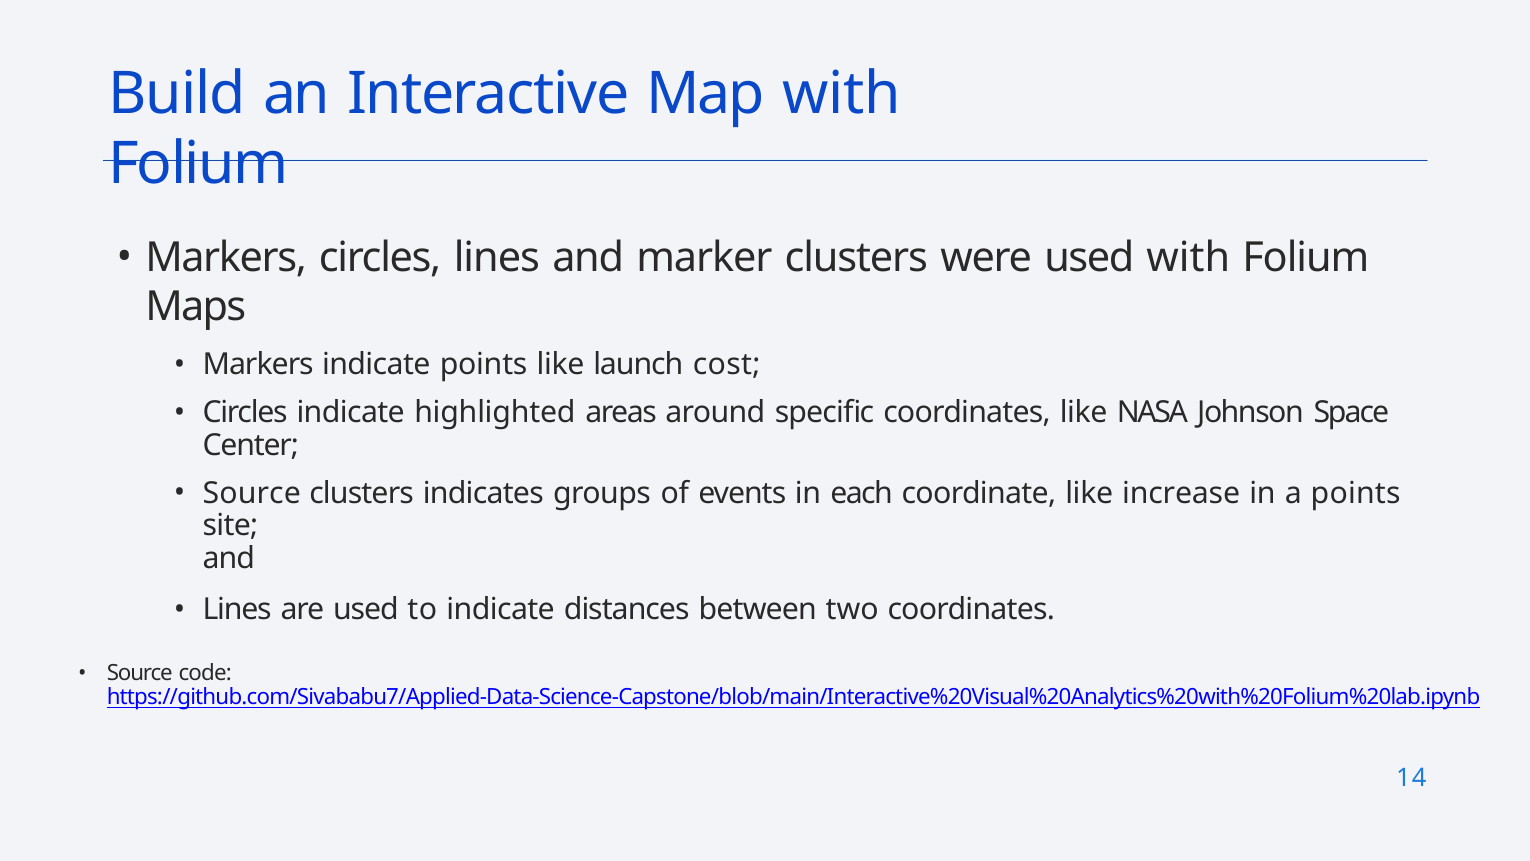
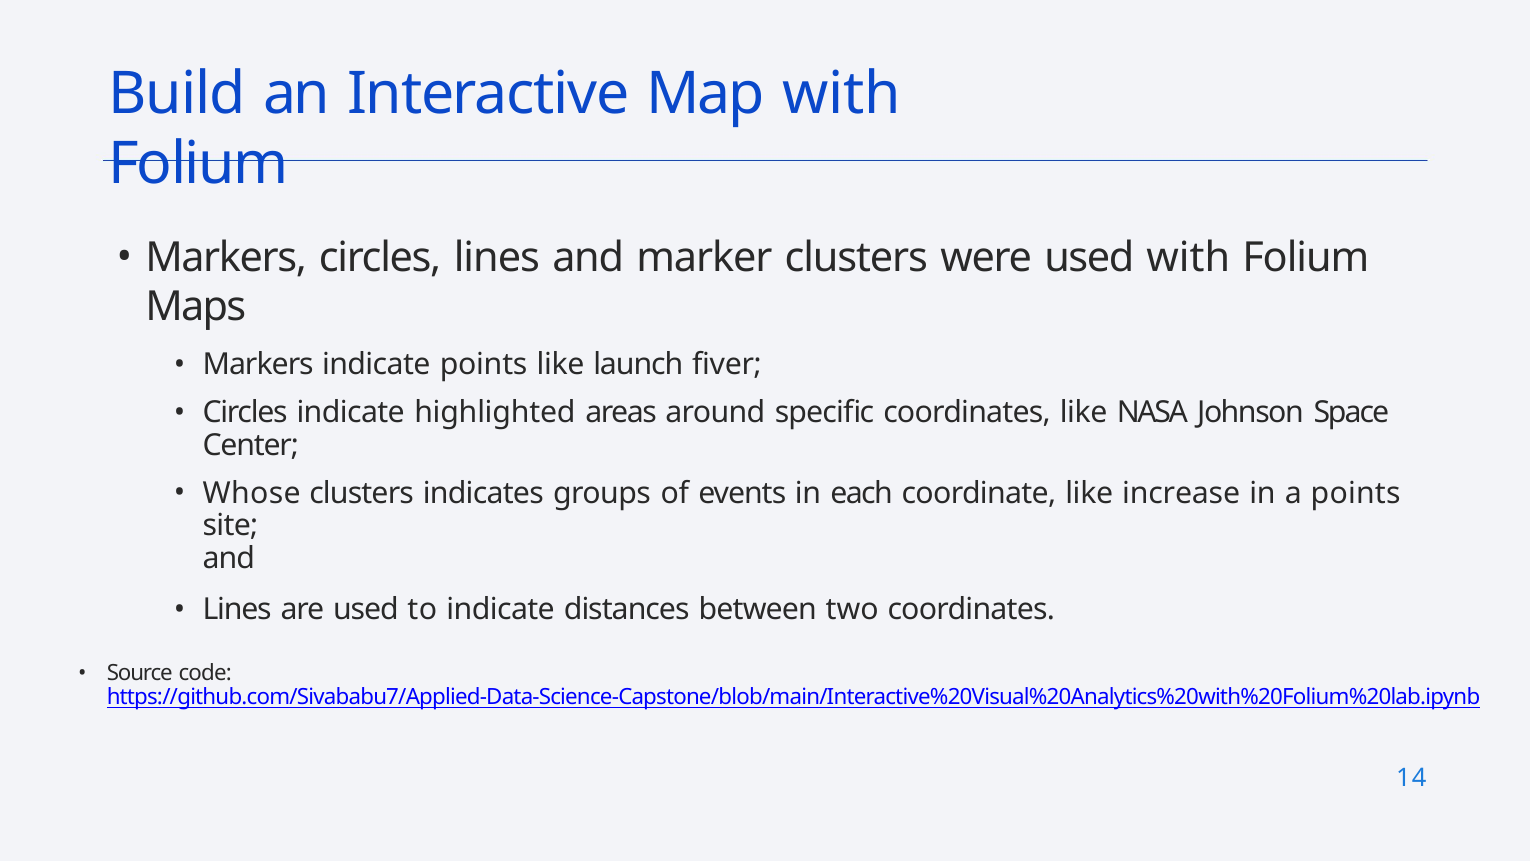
cost: cost -> fiver
Source at (252, 493): Source -> Whose
